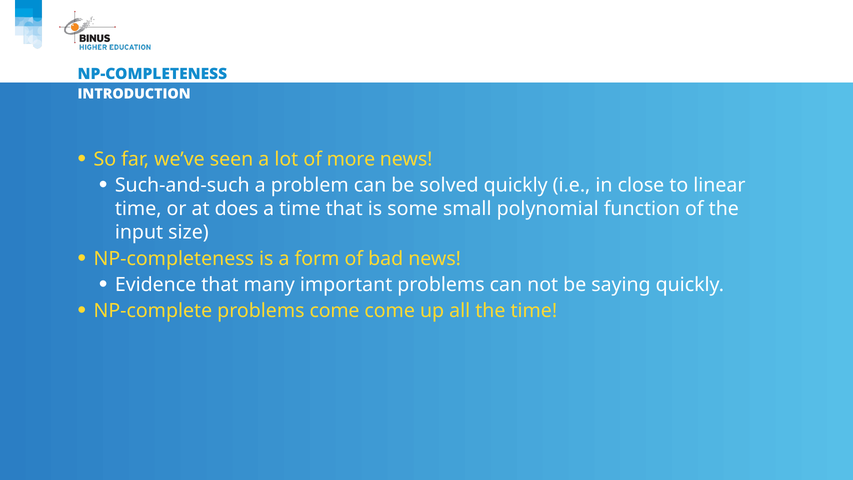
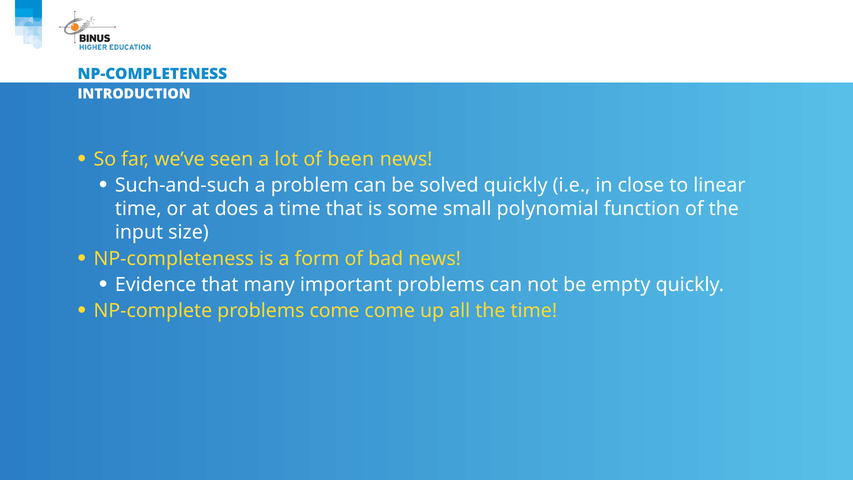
more: more -> been
saying: saying -> empty
